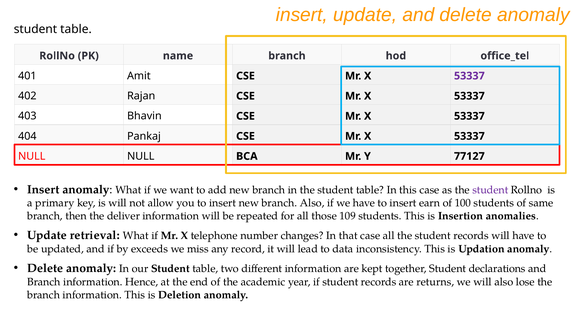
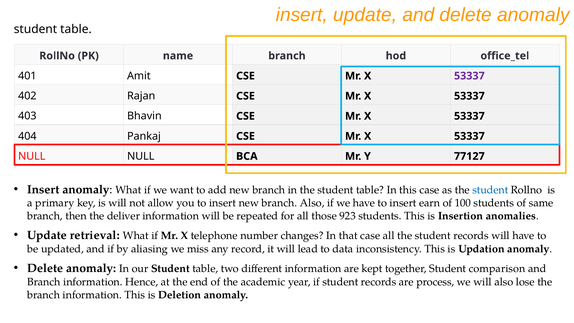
student at (490, 190) colour: purple -> blue
109: 109 -> 923
exceeds: exceeds -> aliasing
declarations: declarations -> comparison
returns: returns -> process
